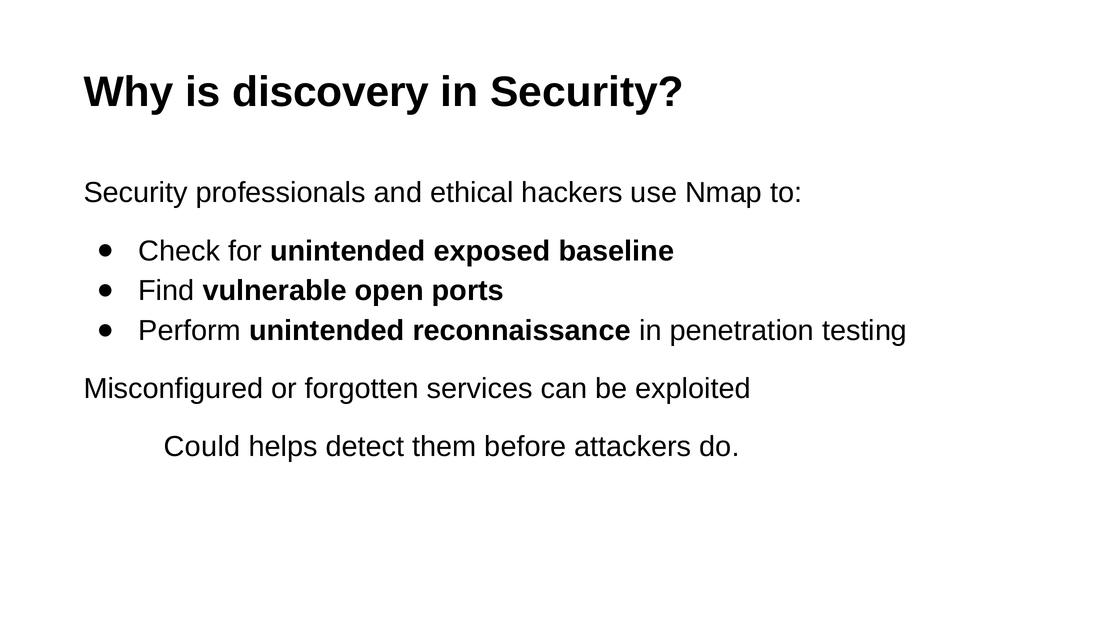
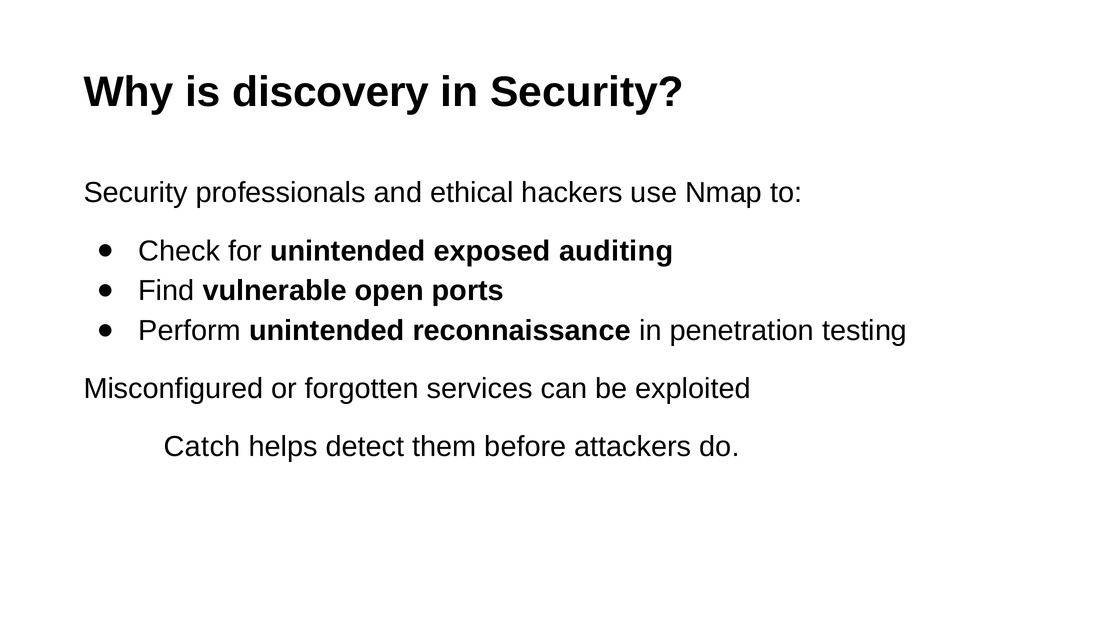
baseline: baseline -> auditing
Could: Could -> Catch
